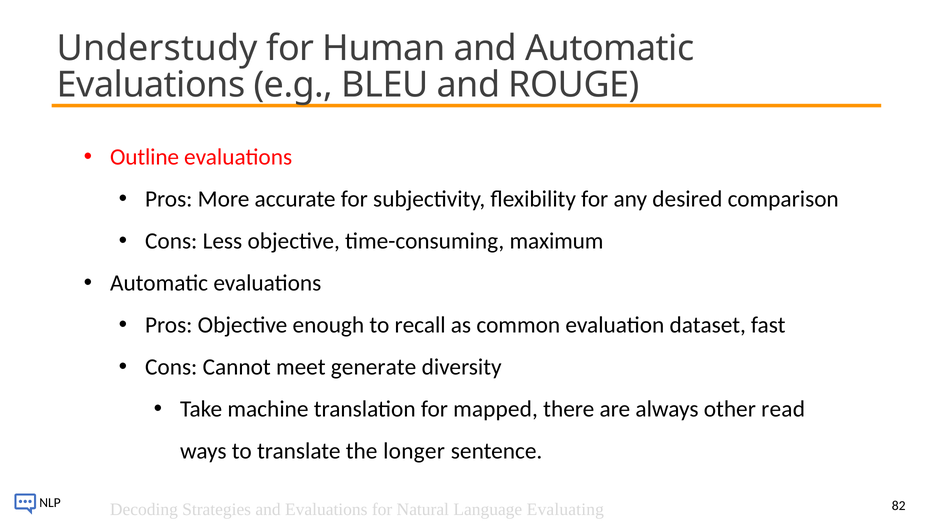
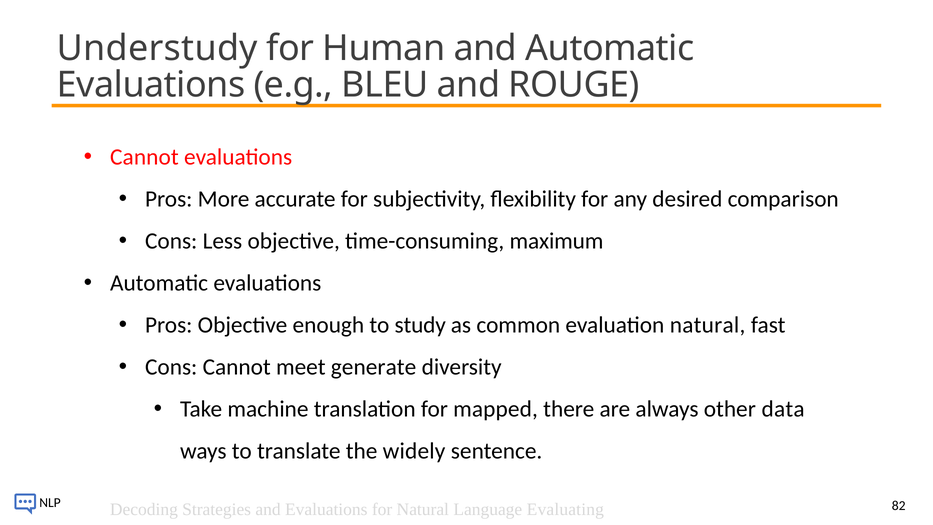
Outline at (145, 157): Outline -> Cannot
recall: recall -> study
evaluation dataset: dataset -> natural
read: read -> data
longer: longer -> widely
